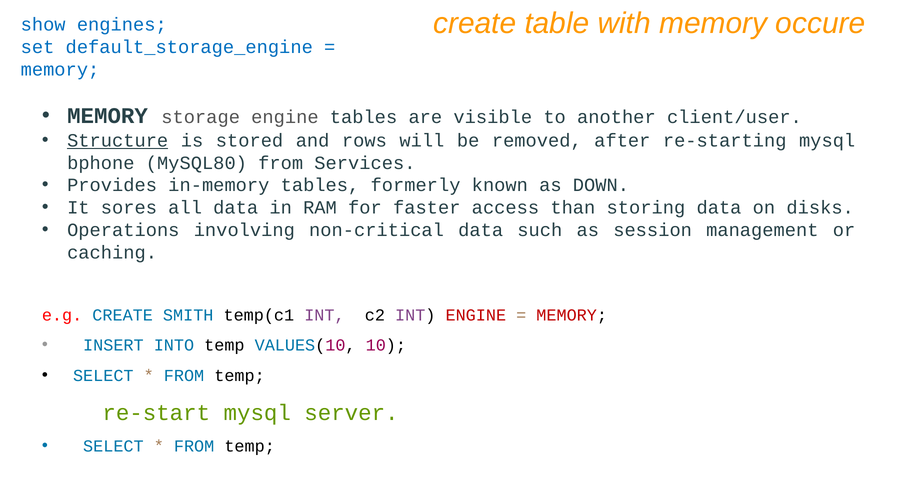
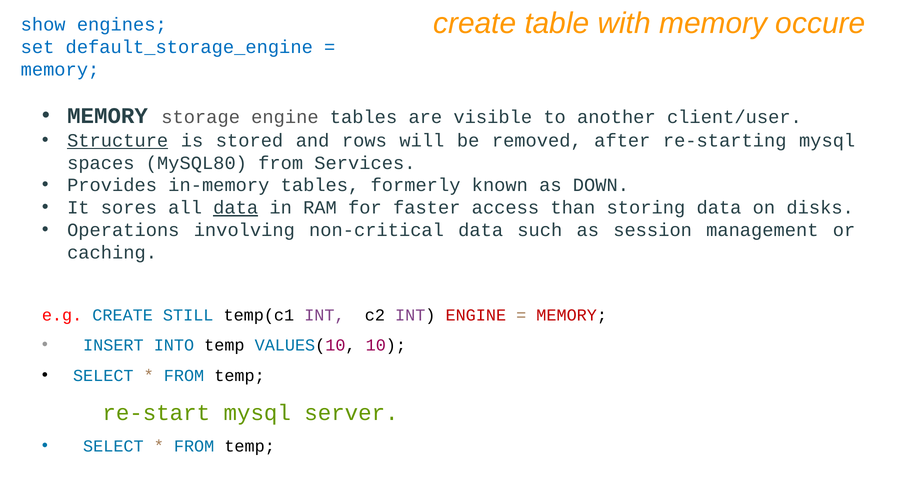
bphone: bphone -> spaces
data at (236, 208) underline: none -> present
SMITH: SMITH -> STILL
